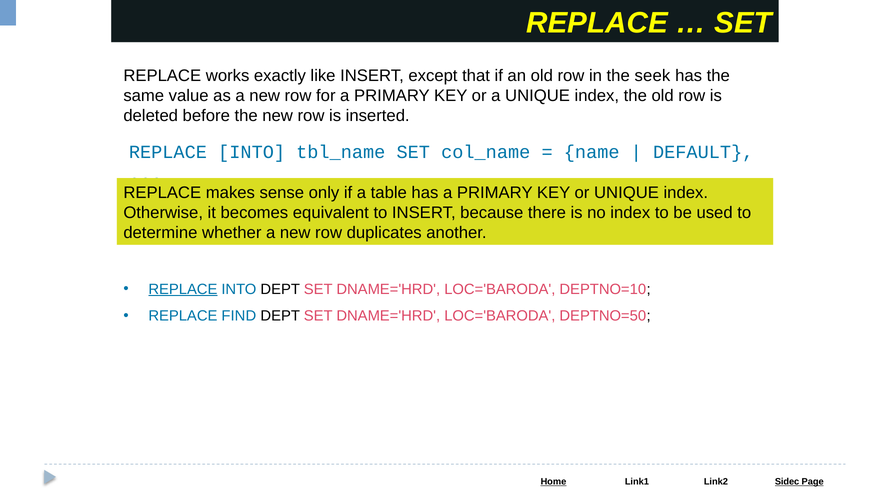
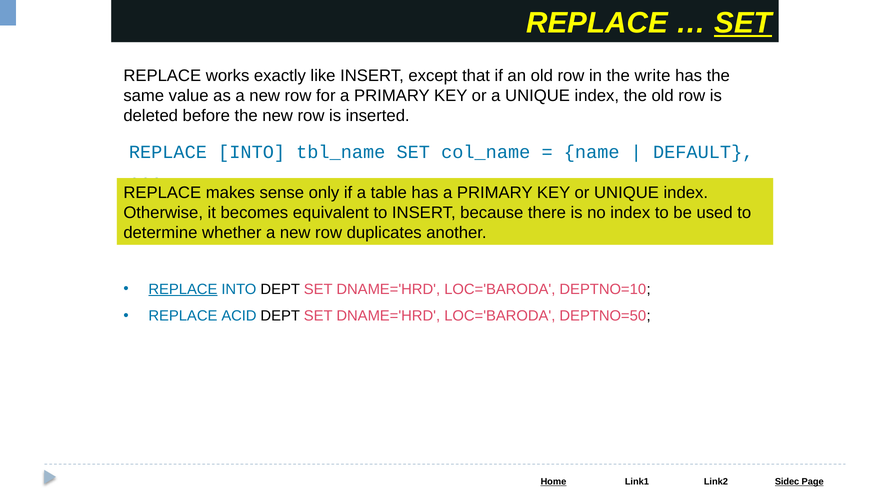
SET at (743, 23) underline: none -> present
seek: seek -> write
FIND: FIND -> ACID
